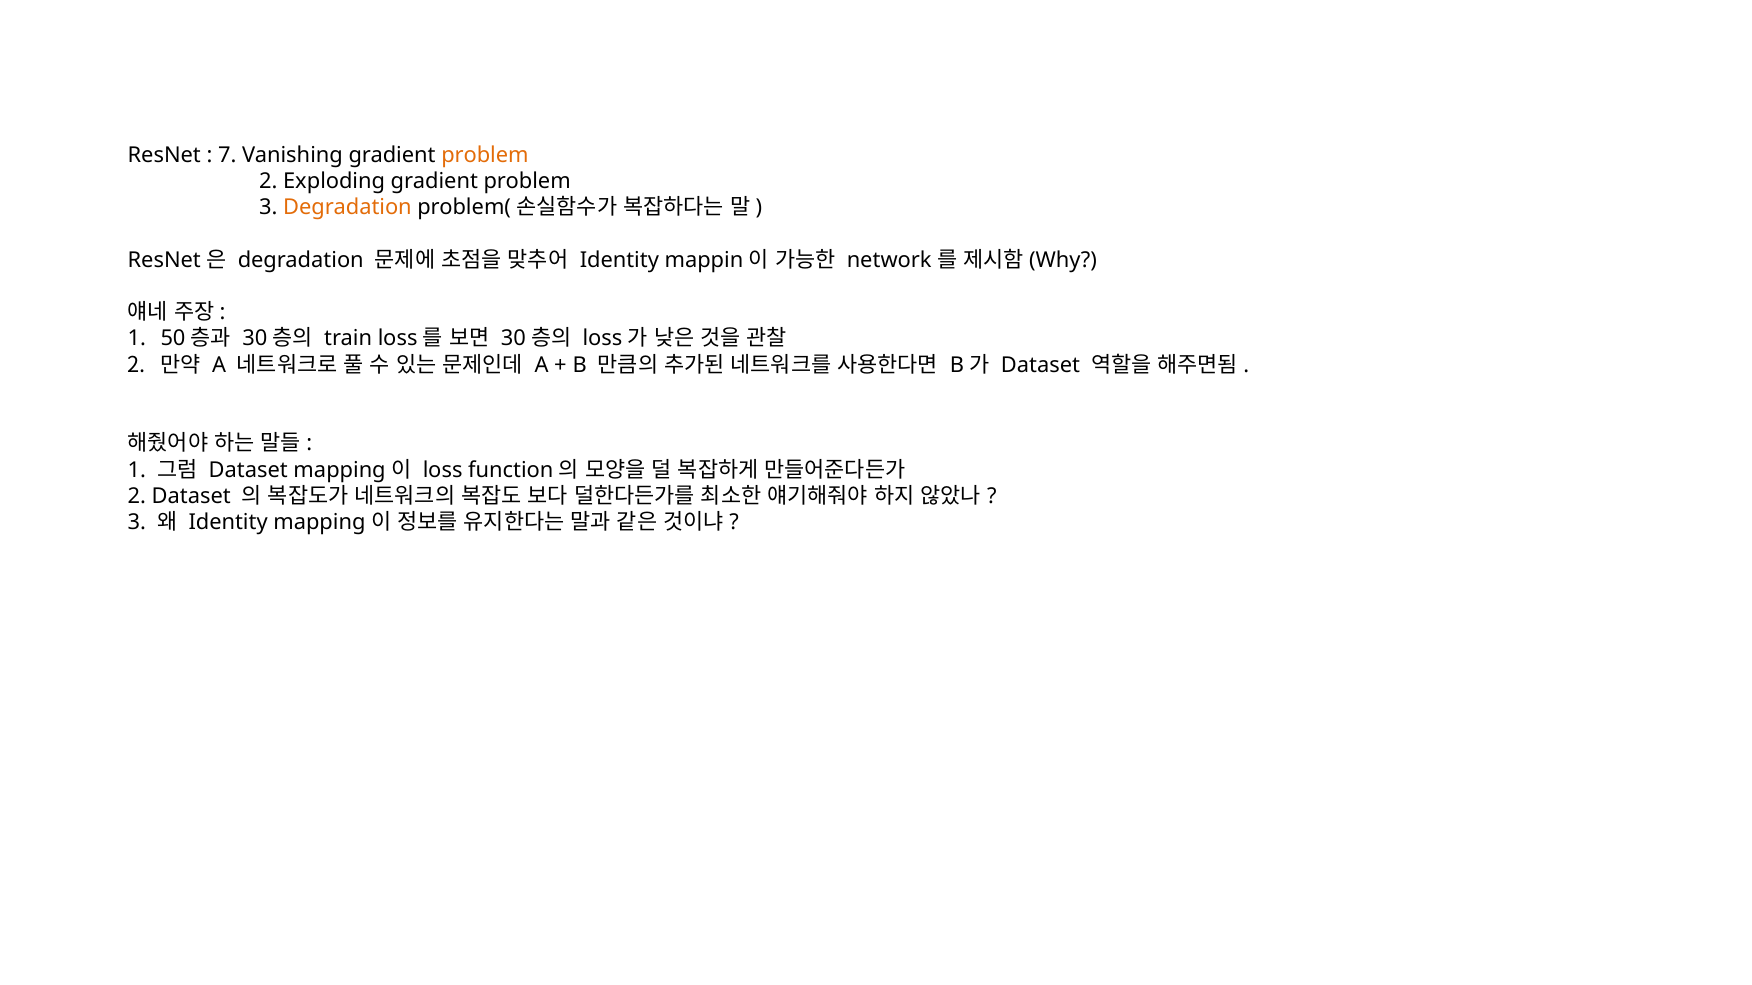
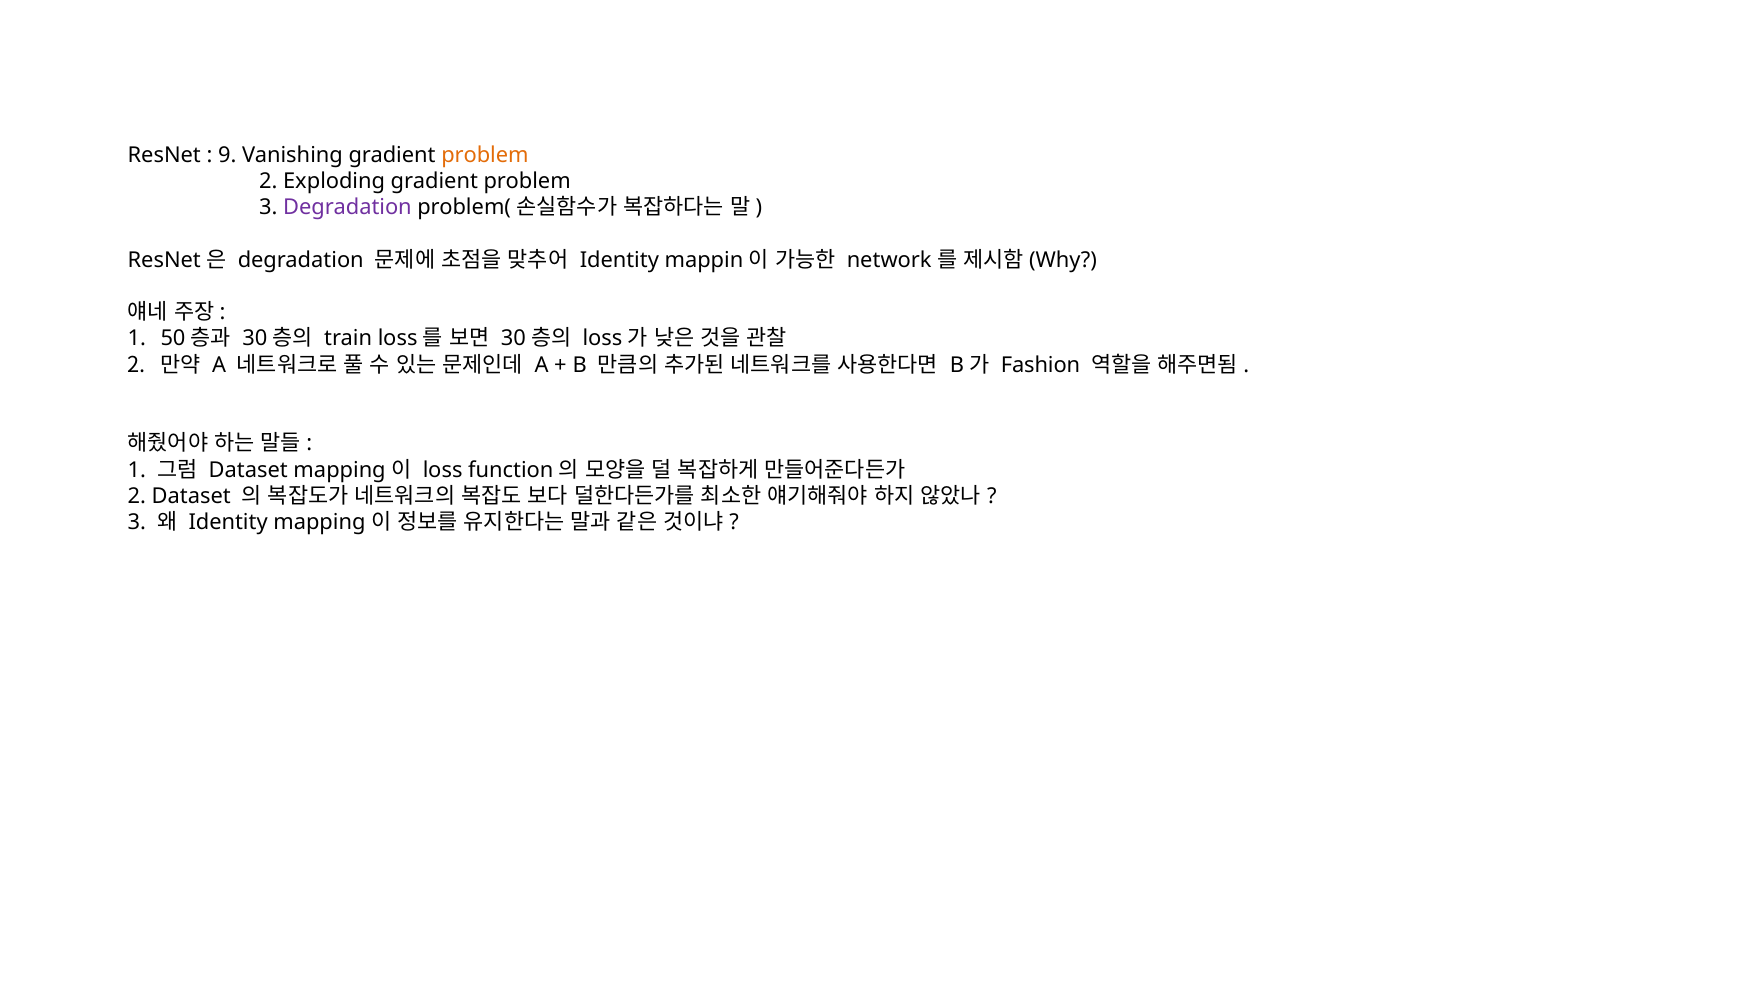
7: 7 -> 9
Degradation at (347, 207) colour: orange -> purple
Dataset at (1040, 365): Dataset -> Fashion
